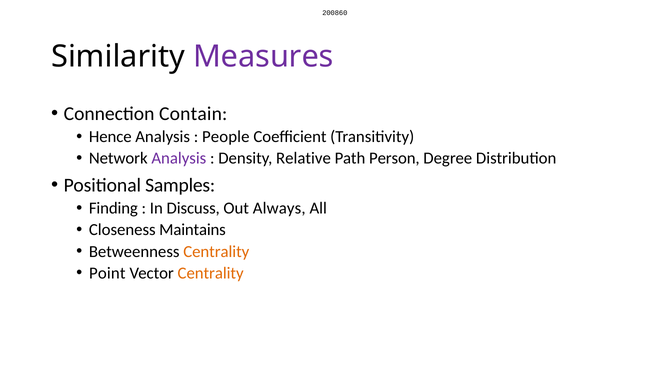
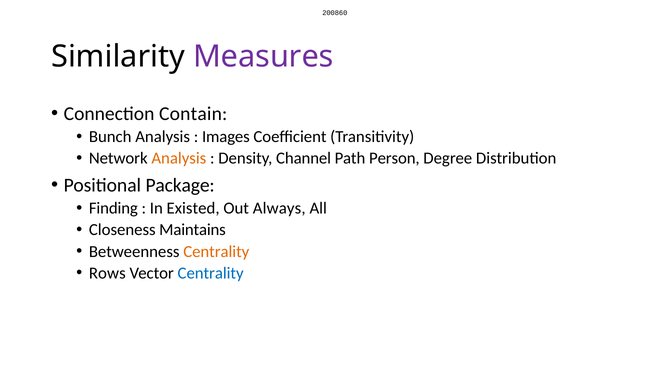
Hence: Hence -> Bunch
People: People -> Images
Analysis at (179, 158) colour: purple -> orange
Relative: Relative -> Channel
Samples: Samples -> Package
Discuss: Discuss -> Existed
Point: Point -> Rows
Centrality at (211, 273) colour: orange -> blue
